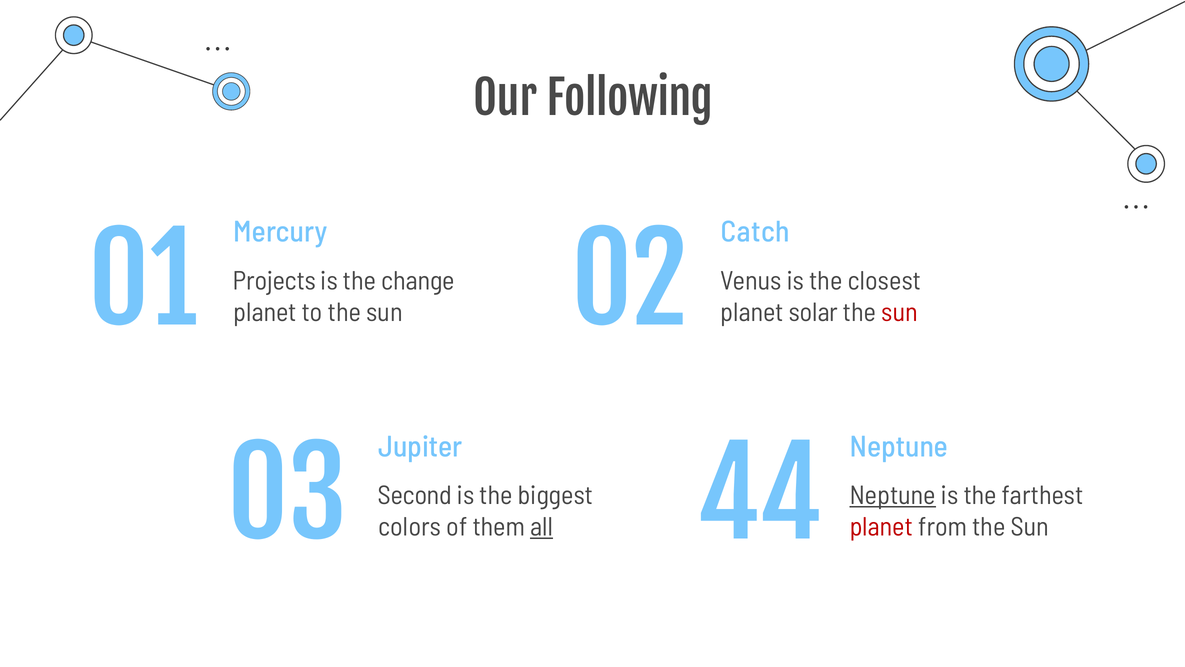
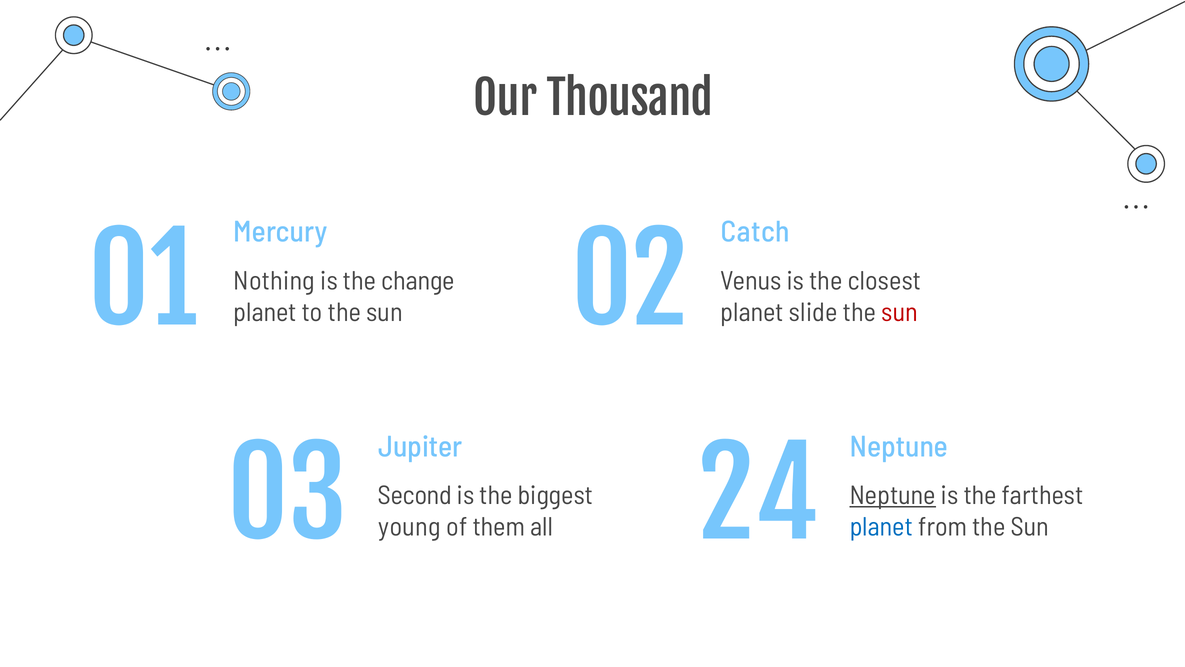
Following: Following -> Thousand
Projects: Projects -> Nothing
solar: solar -> slide
44: 44 -> 24
colors: colors -> young
all underline: present -> none
planet at (881, 527) colour: red -> blue
